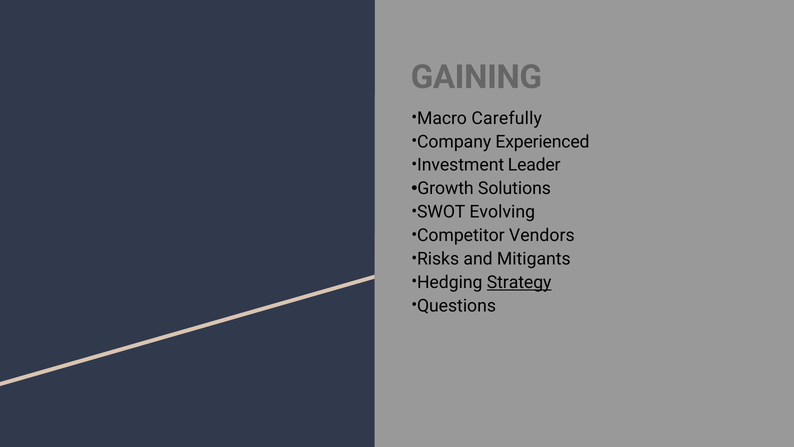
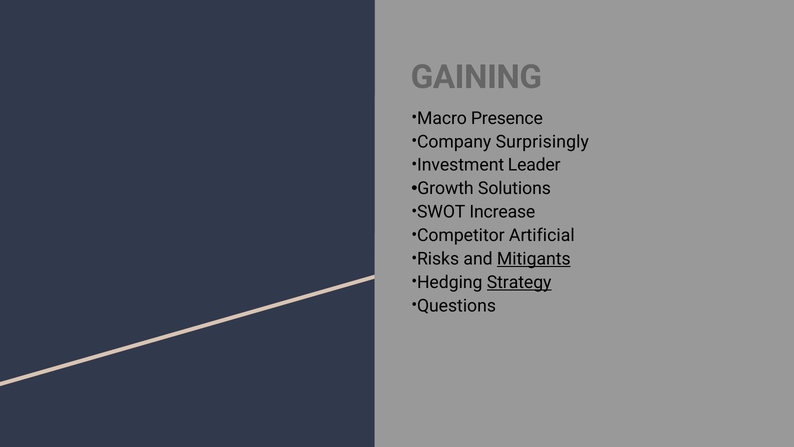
Carefully: Carefully -> Presence
Experienced: Experienced -> Surprisingly
Evolving: Evolving -> Increase
Vendors: Vendors -> Artificial
Mitigants underline: none -> present
